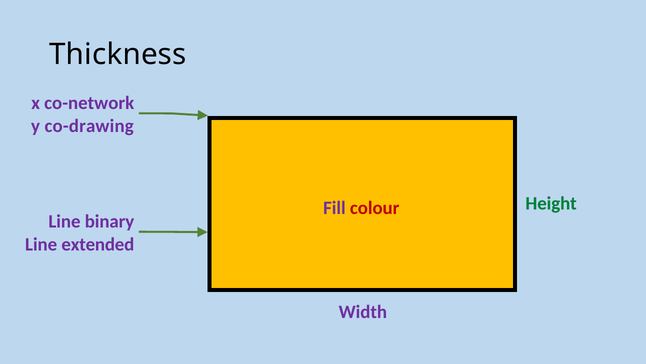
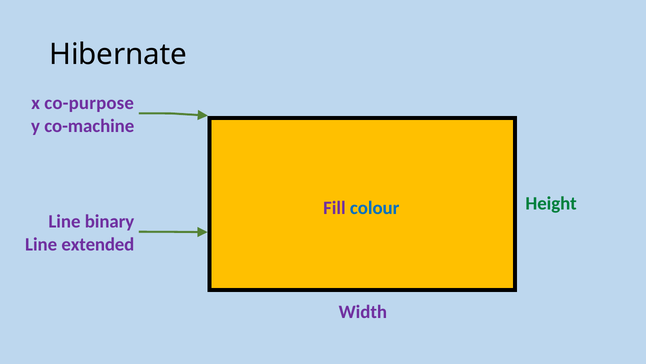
Thickness: Thickness -> Hibernate
co-network: co-network -> co-purpose
co-drawing: co-drawing -> co-machine
colour colour: red -> blue
